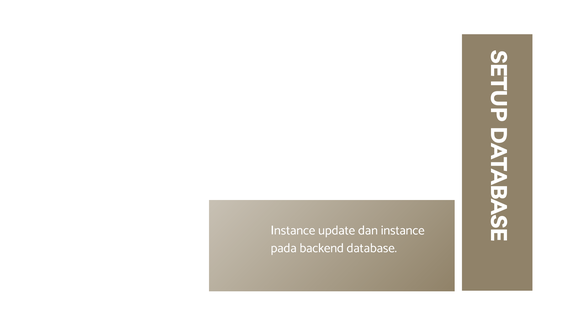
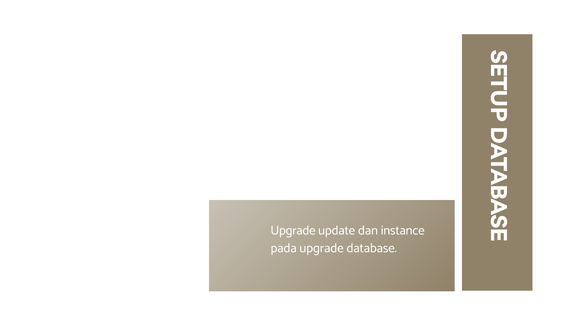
Instance at (293, 230): Instance -> Upgrade
pada backend: backend -> upgrade
